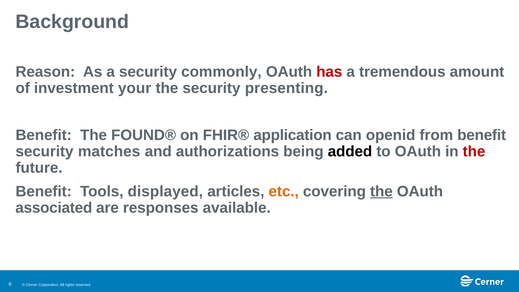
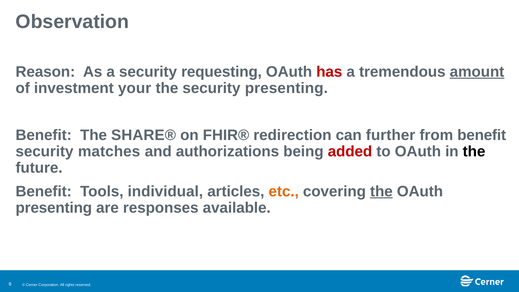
Background: Background -> Observation
commonly: commonly -> requesting
amount underline: none -> present
FOUND®: FOUND® -> SHARE®
application: application -> redirection
openid: openid -> further
added colour: black -> red
the at (474, 151) colour: red -> black
displayed: displayed -> individual
associated at (54, 208): associated -> presenting
